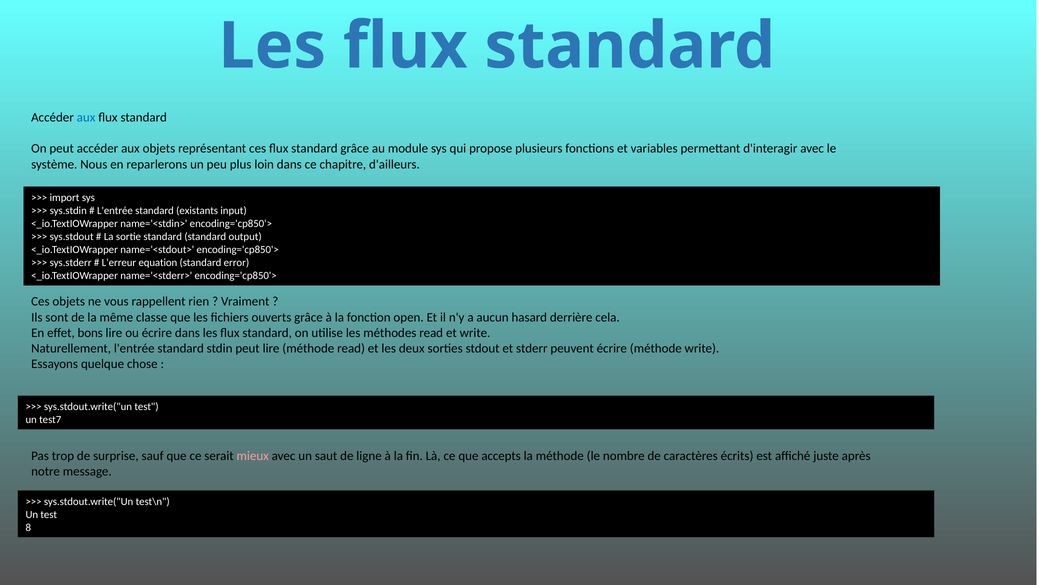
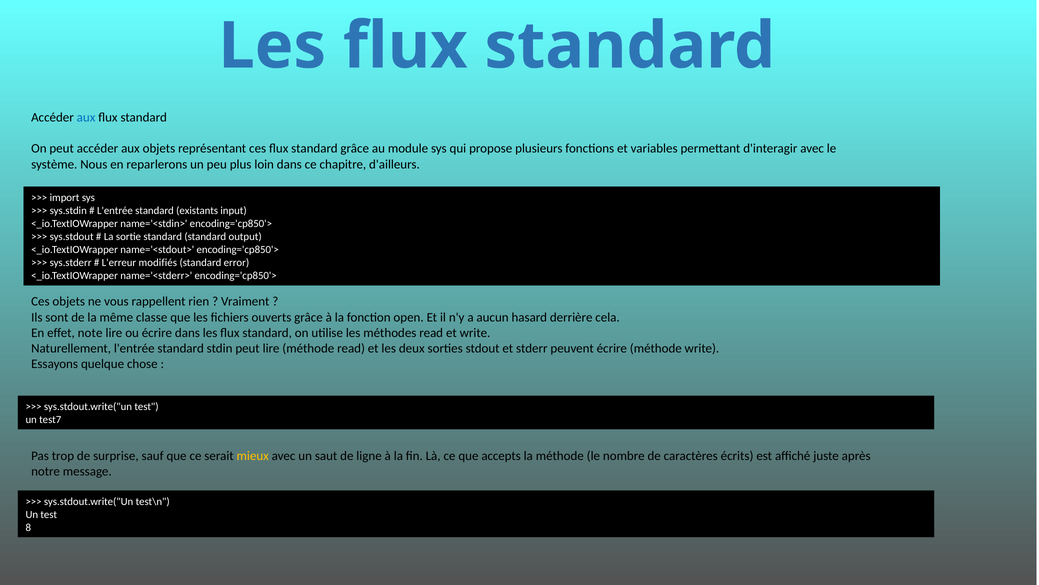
equation: equation -> modifiés
bons: bons -> note
mieux colour: pink -> yellow
